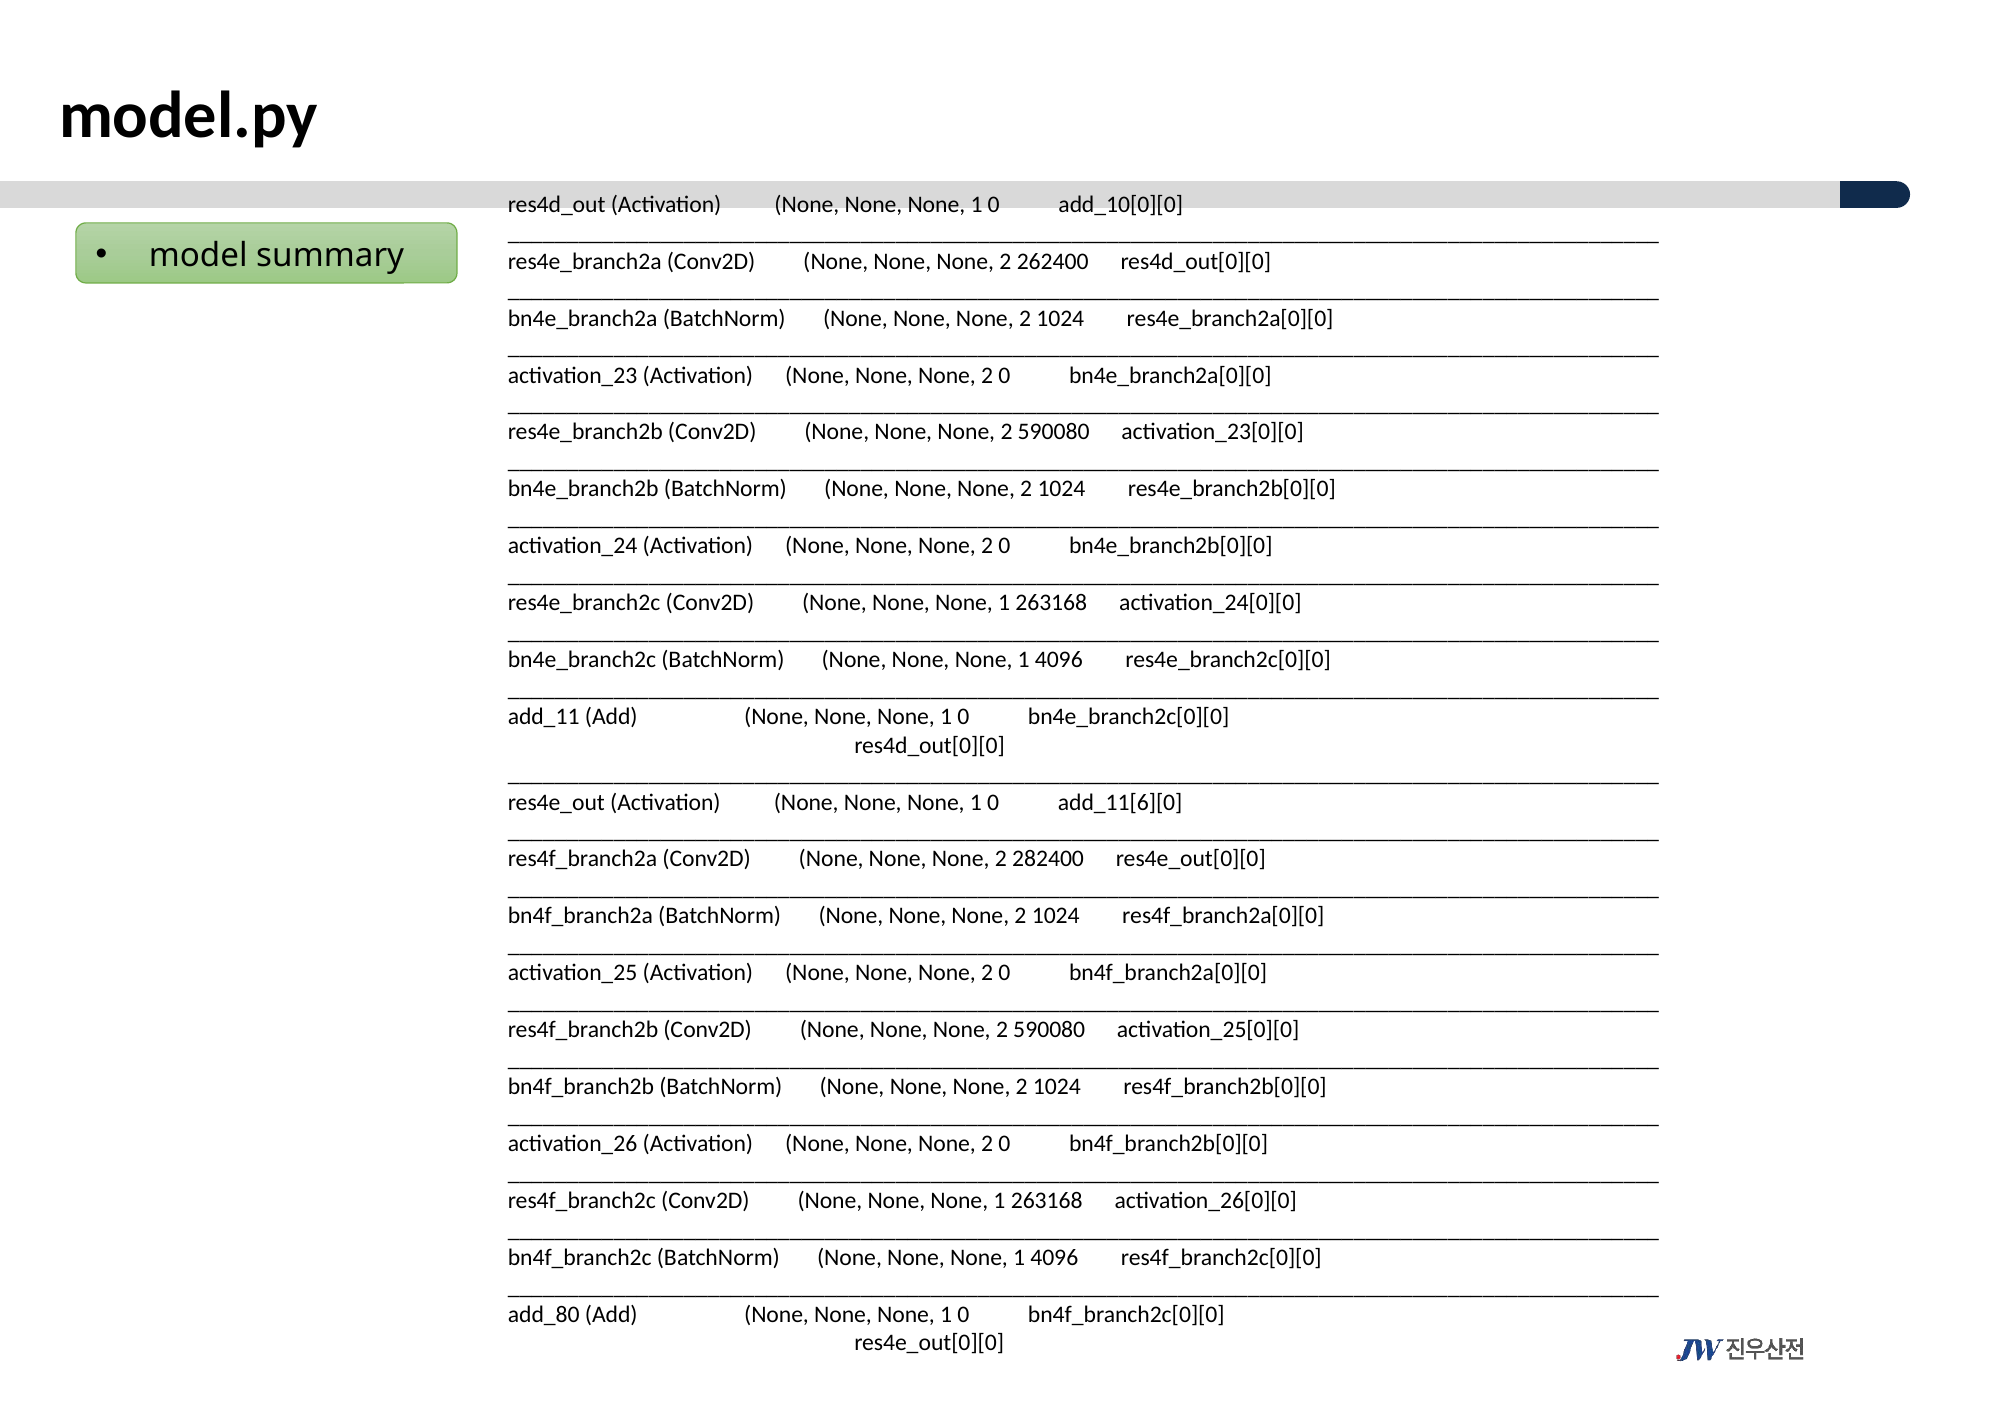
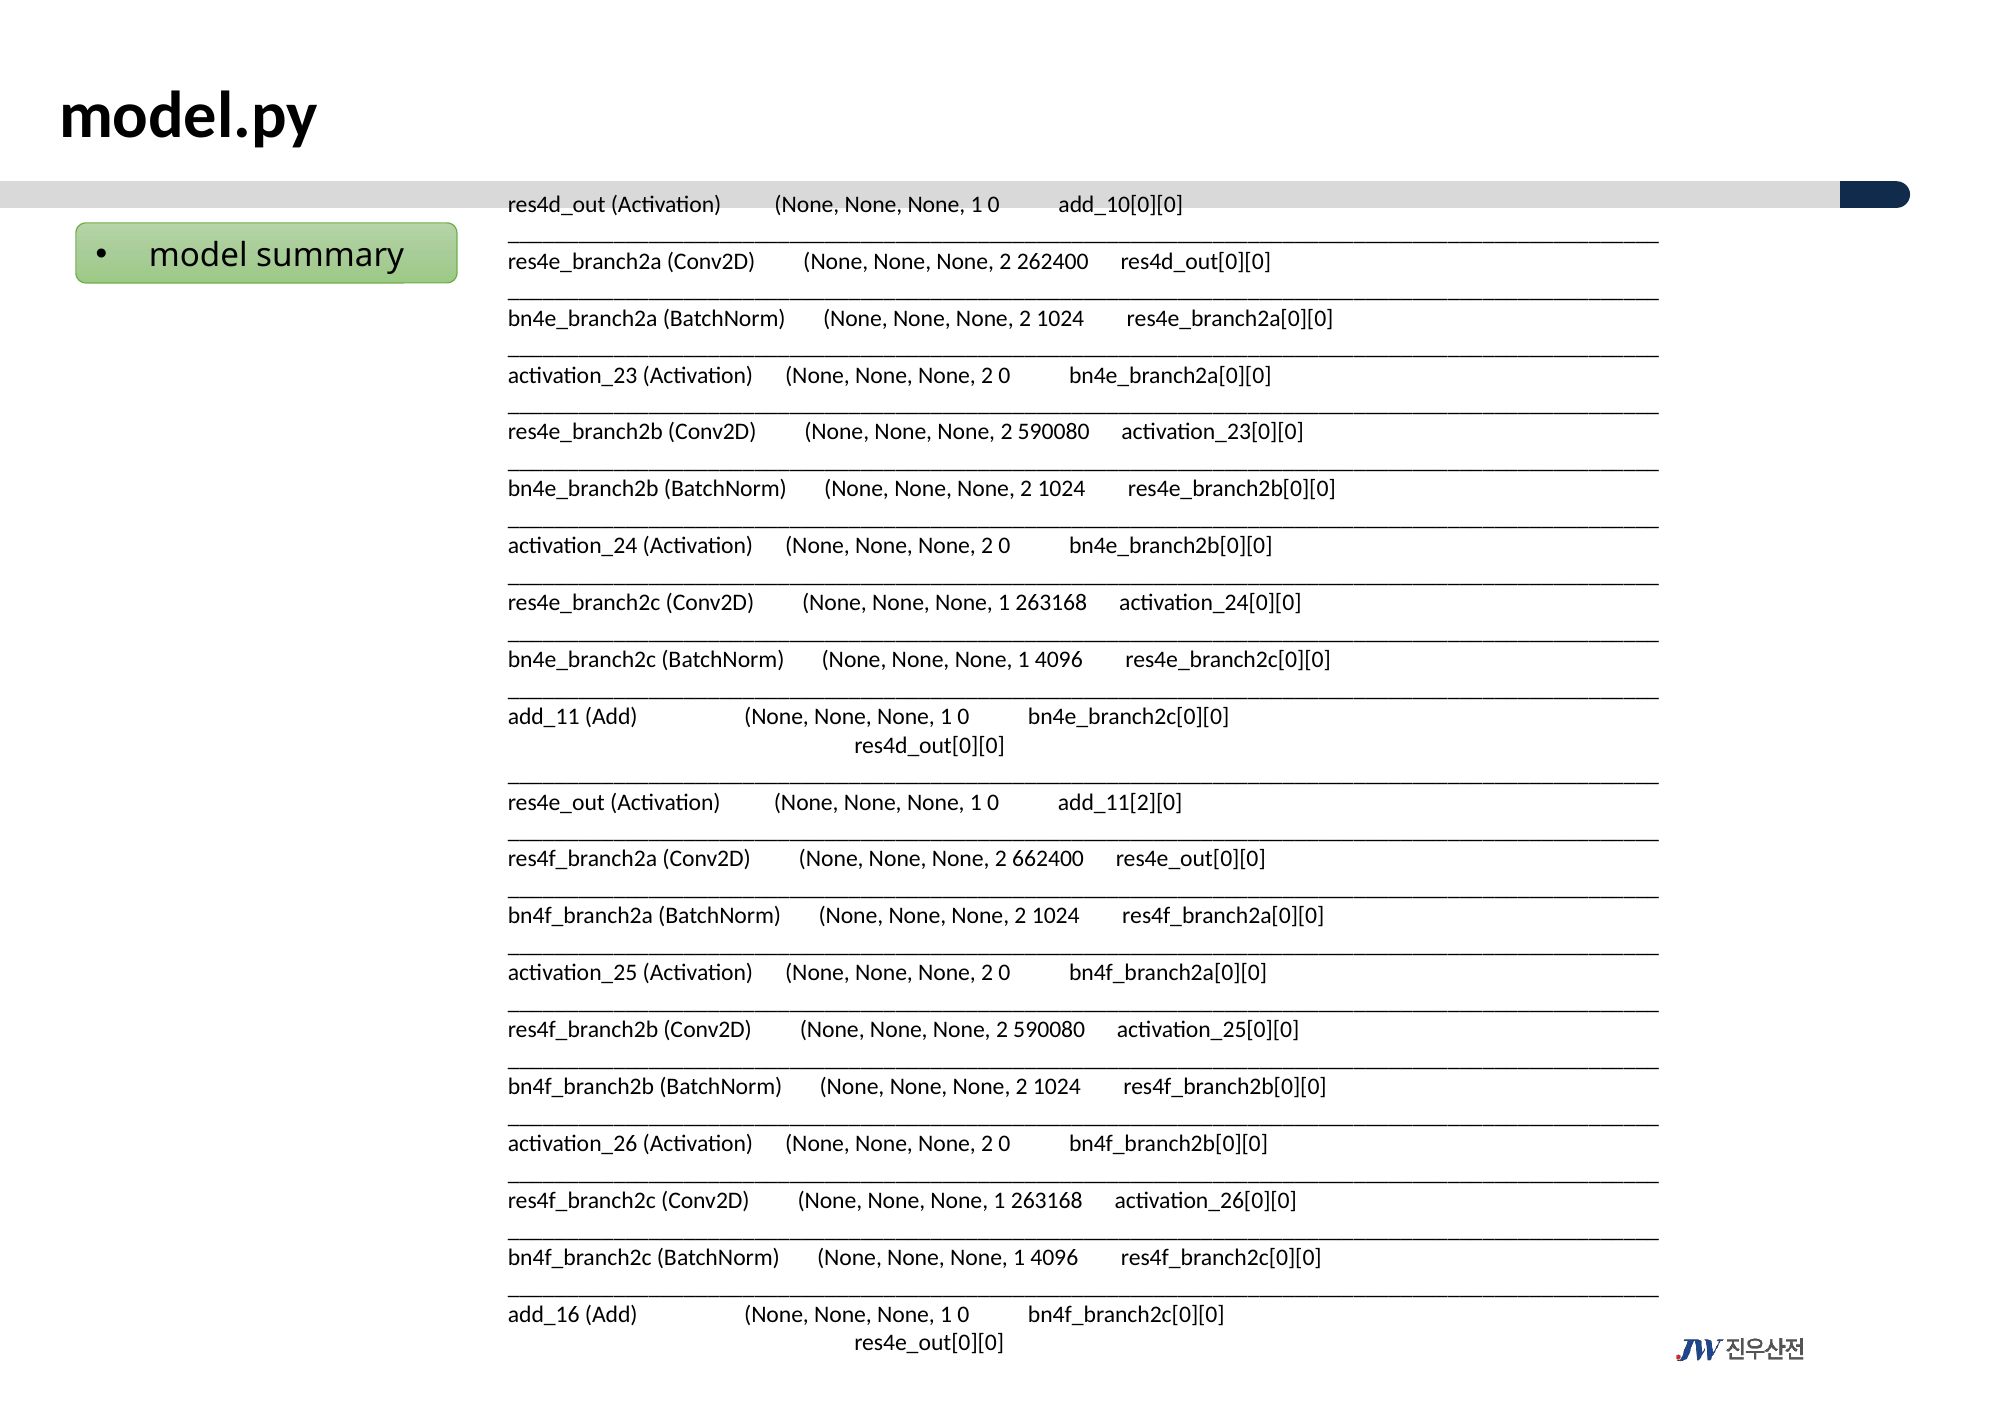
add_11[6][0: add_11[6][0 -> add_11[2][0
282400: 282400 -> 662400
add_80: add_80 -> add_16
